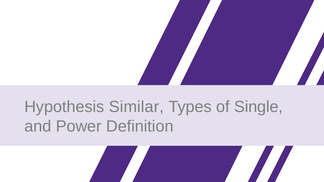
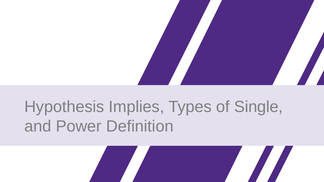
Similar: Similar -> Implies
